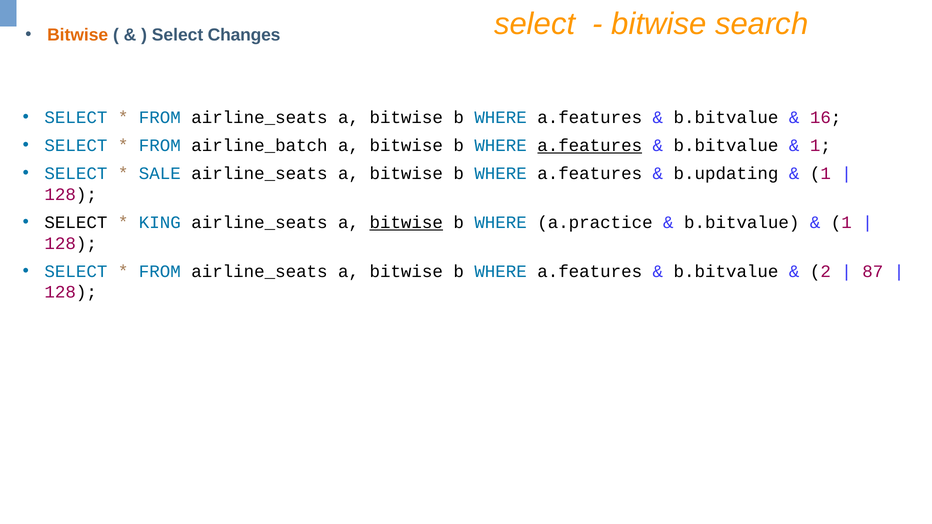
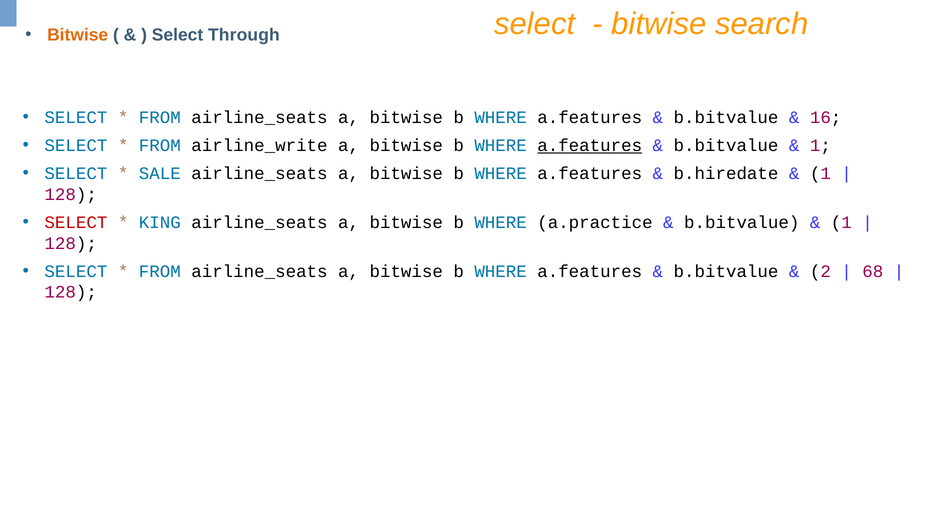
Changes: Changes -> Through
airline_batch: airline_batch -> airline_write
b.updating: b.updating -> b.hiredate
SELECT at (76, 222) colour: black -> red
bitwise at (406, 222) underline: present -> none
87: 87 -> 68
